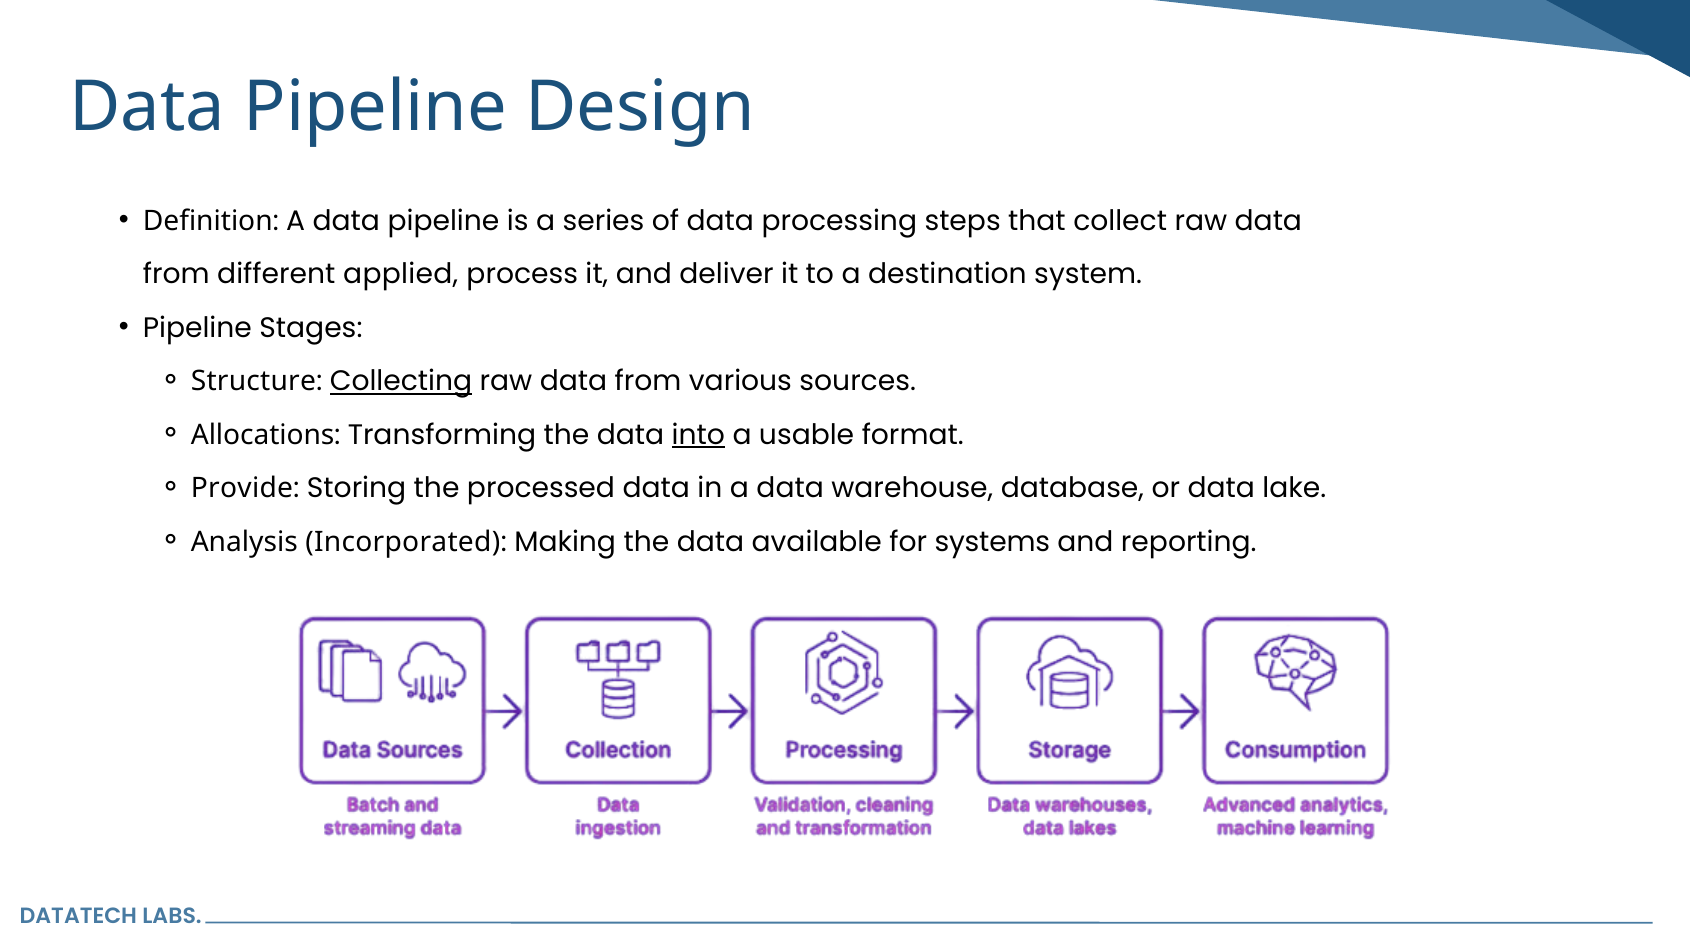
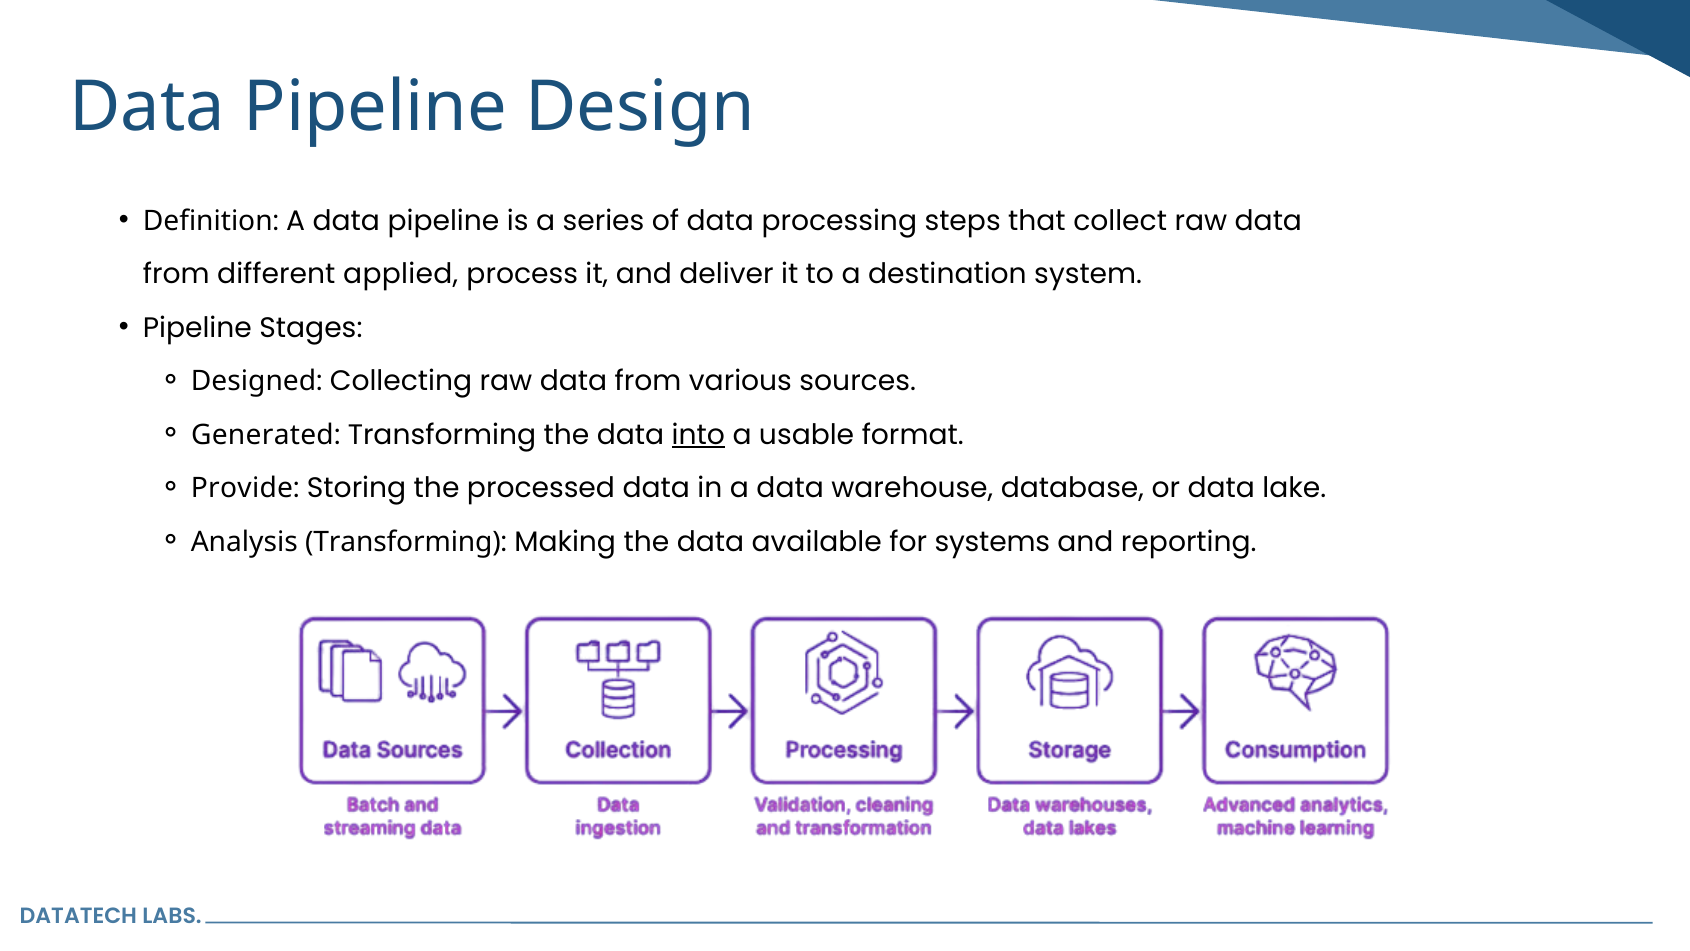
Structure: Structure -> Designed
Collecting underline: present -> none
Allocations: Allocations -> Generated
Analysis Incorporated: Incorporated -> Transforming
